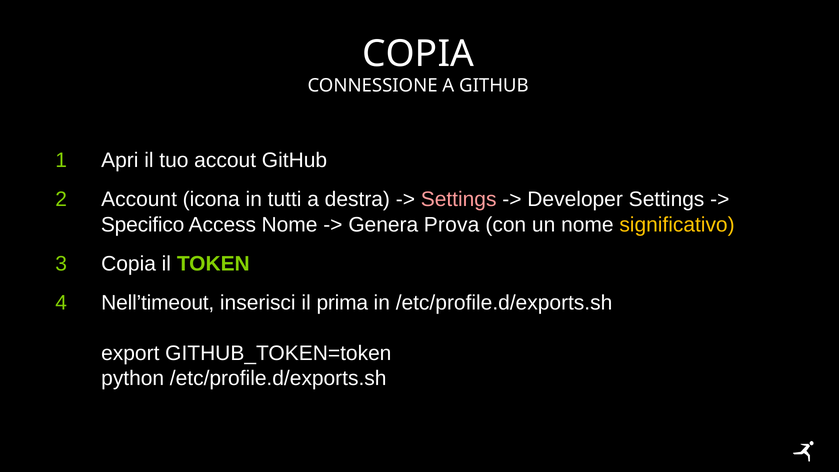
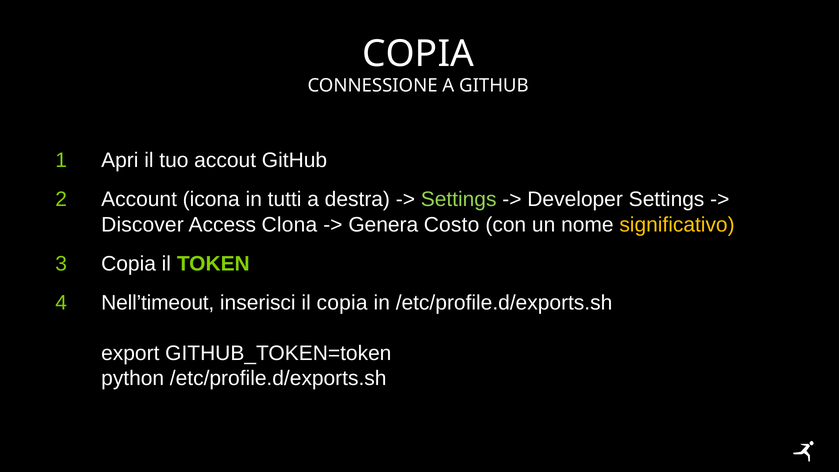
Settings at (459, 200) colour: pink -> light green
Specifico: Specifico -> Discover
Access Nome: Nome -> Clona
Prova: Prova -> Costo
il prima: prima -> copia
